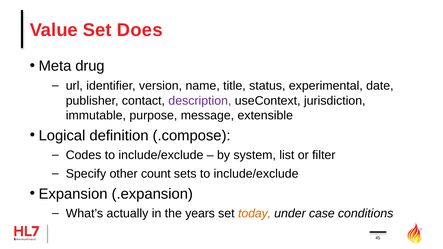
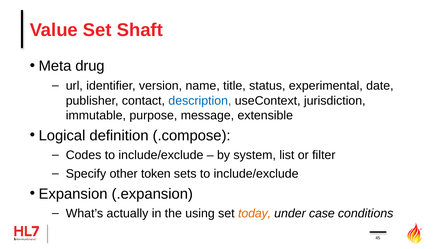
Does: Does -> Shaft
description colour: purple -> blue
count: count -> token
years: years -> using
